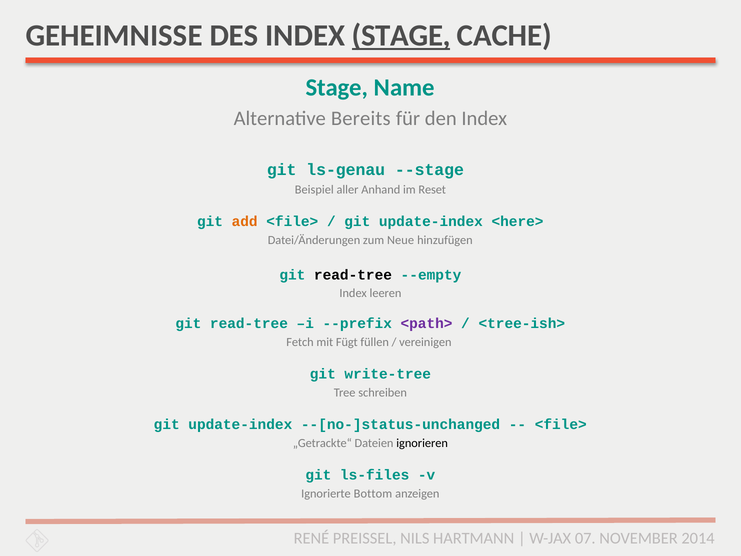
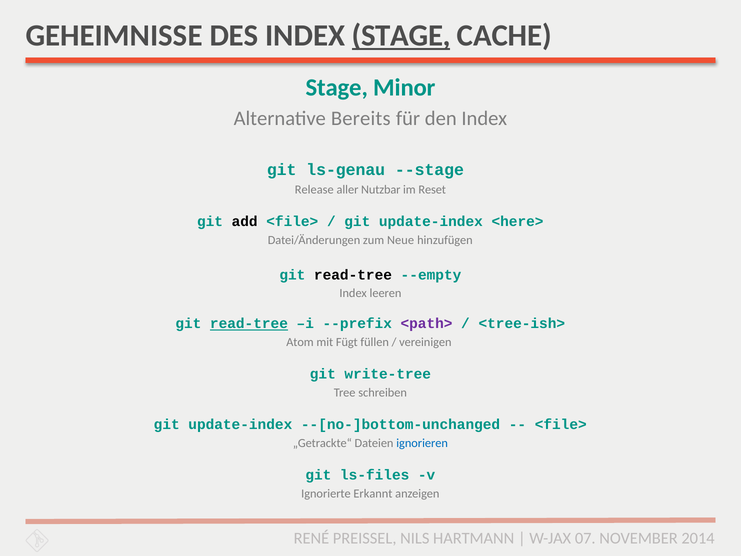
Name: Name -> Minor
Beispiel: Beispiel -> Release
Anhand: Anhand -> Nutzbar
add colour: orange -> black
read-tree at (249, 324) underline: none -> present
Fetch: Fetch -> Atom
--[no-]status-unchanged: --[no-]status-unchanged -> --[no-]bottom-unchanged
ignorieren colour: black -> blue
Bottom: Bottom -> Erkannt
